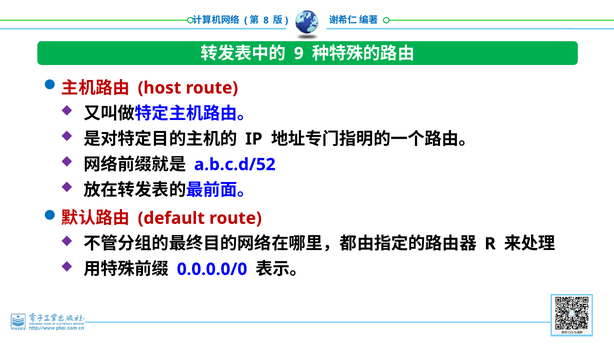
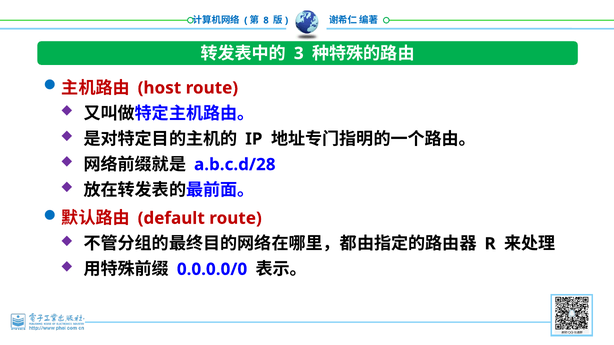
9: 9 -> 3
a.b.c.d/52: a.b.c.d/52 -> a.b.c.d/28
